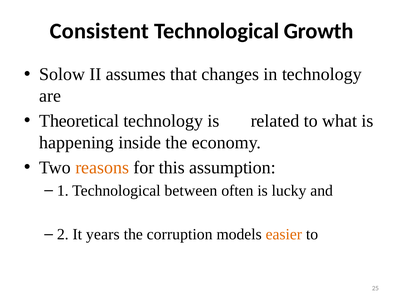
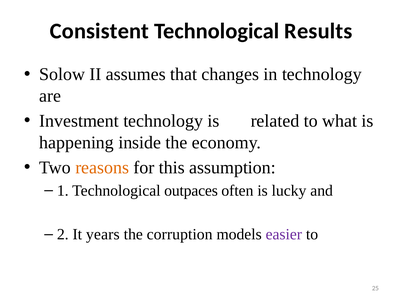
Growth: Growth -> Results
Theoretical: Theoretical -> Investment
between: between -> outpaces
easier colour: orange -> purple
